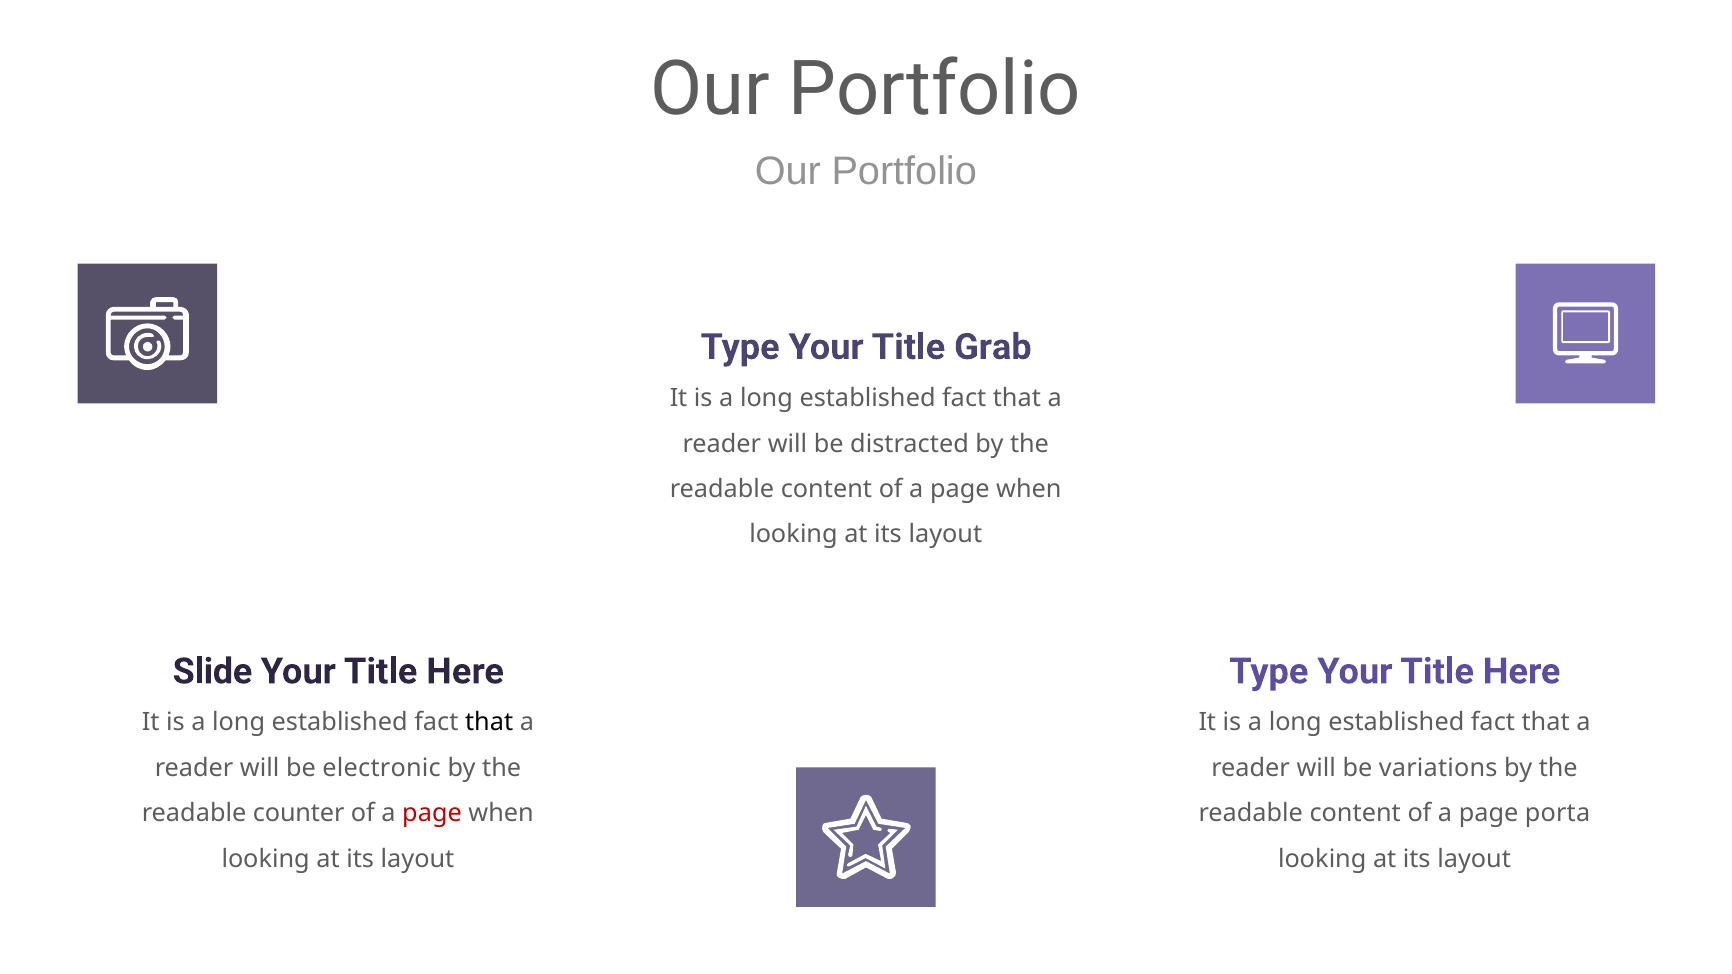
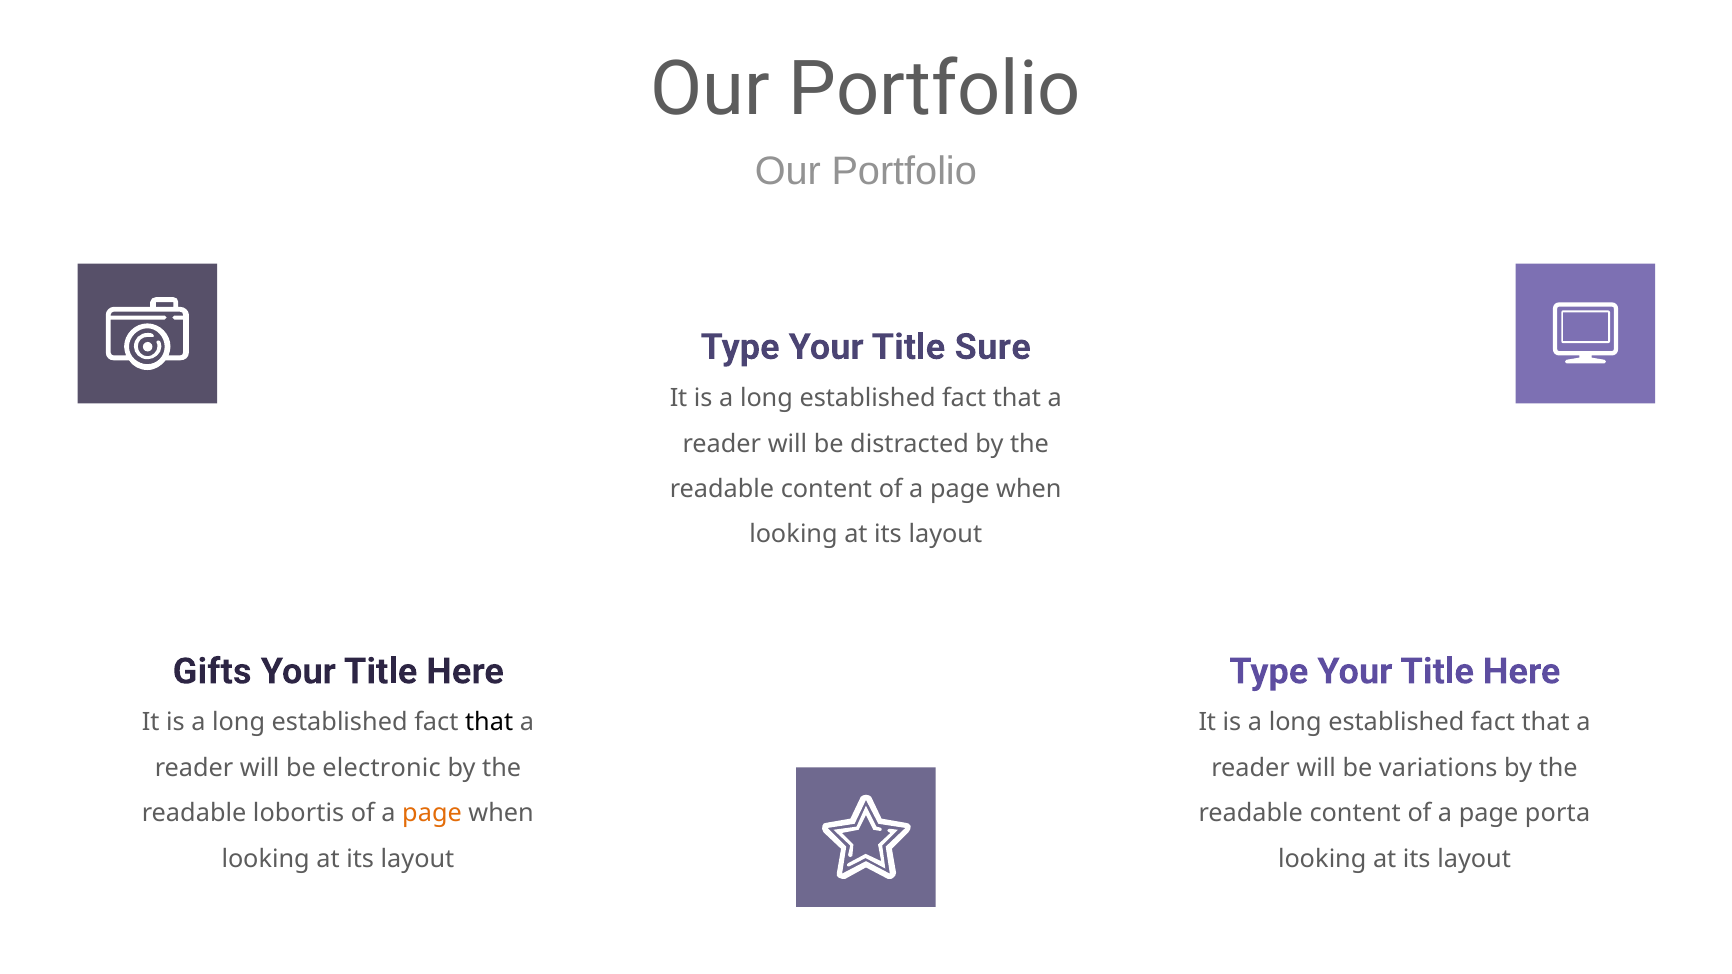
Grab: Grab -> Sure
Slide: Slide -> Gifts
counter: counter -> lobortis
page at (432, 814) colour: red -> orange
